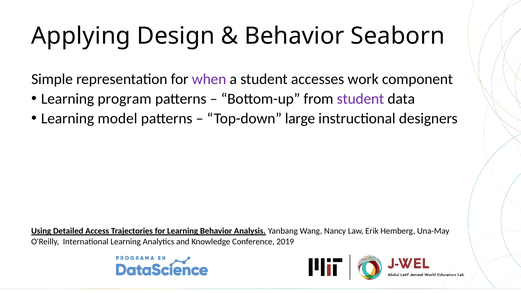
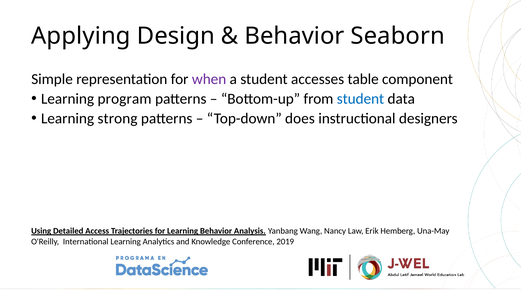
work: work -> table
student at (360, 99) colour: purple -> blue
model: model -> strong
large: large -> does
